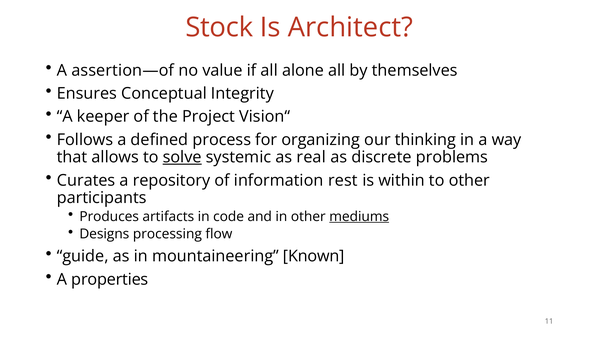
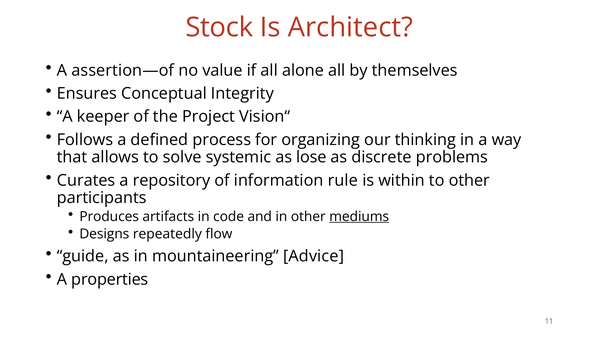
solve underline: present -> none
real: real -> lose
rest: rest -> rule
processing: processing -> repeatedly
Known: Known -> Advice
